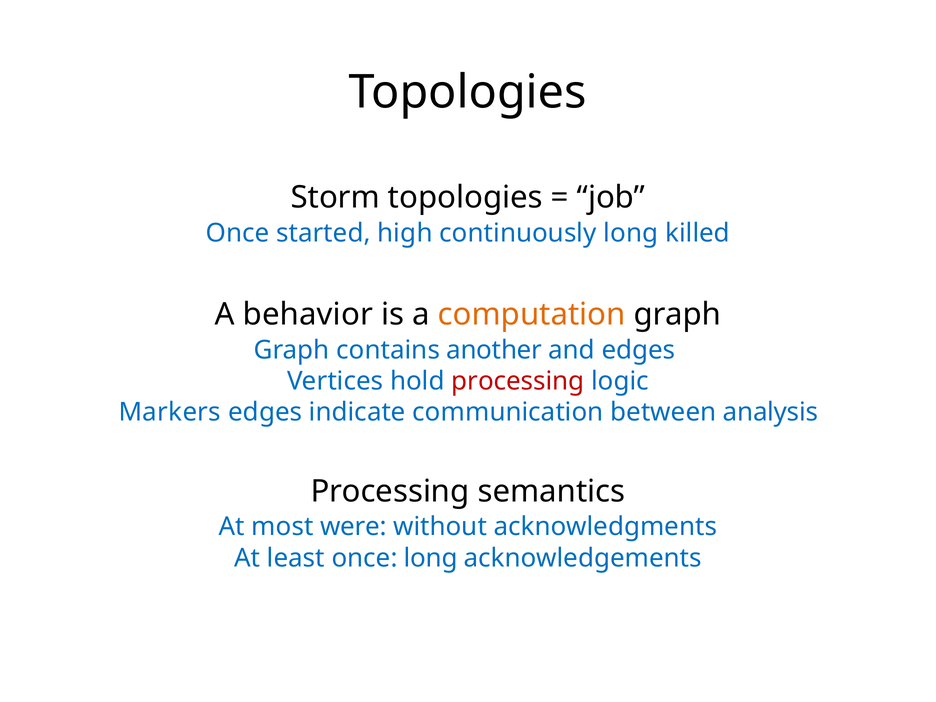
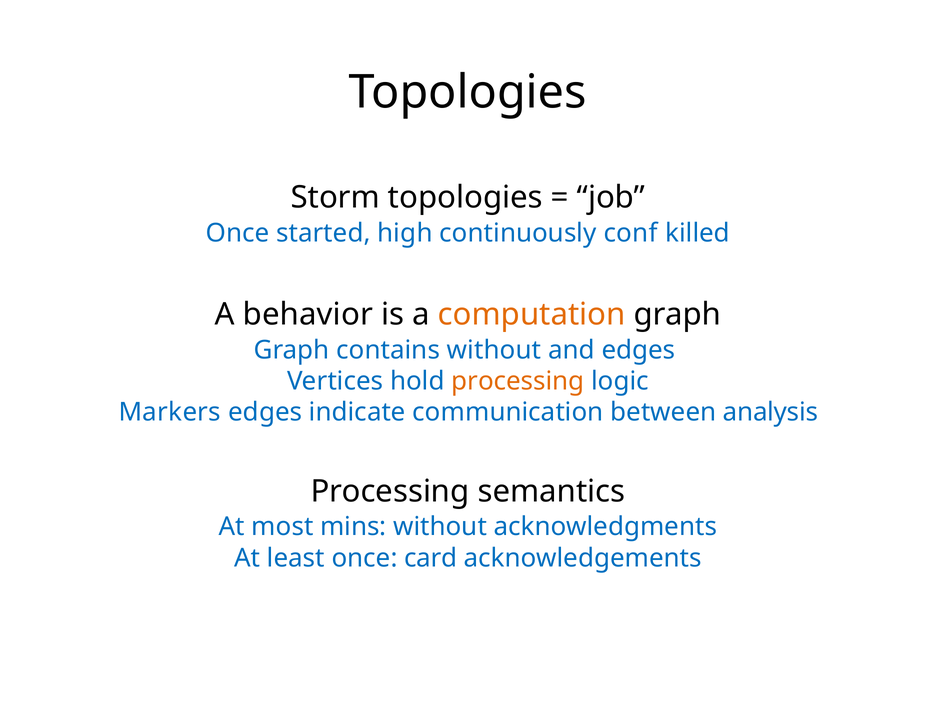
continuously long: long -> conf
contains another: another -> without
processing at (518, 381) colour: red -> orange
were: were -> mins
once long: long -> card
